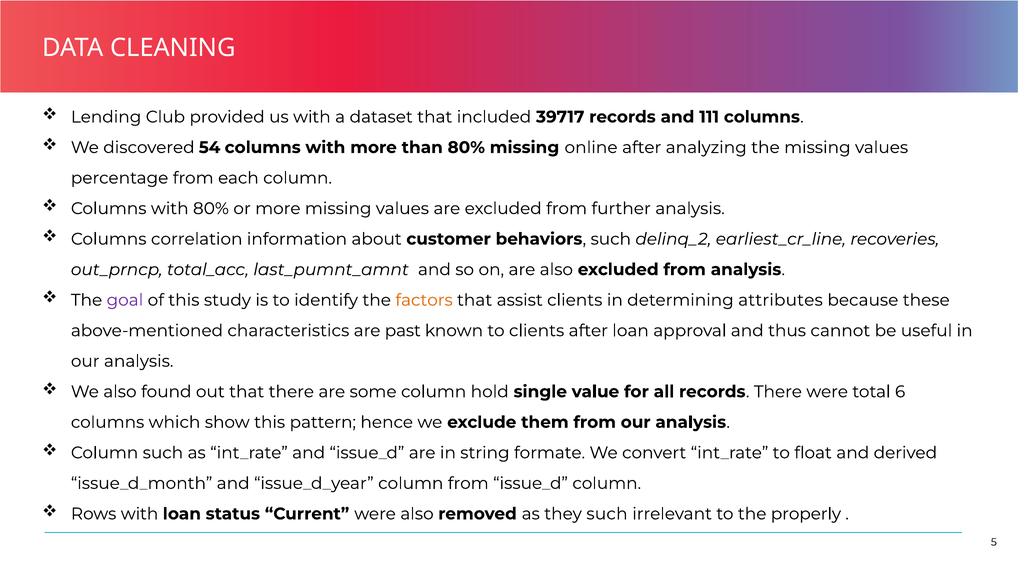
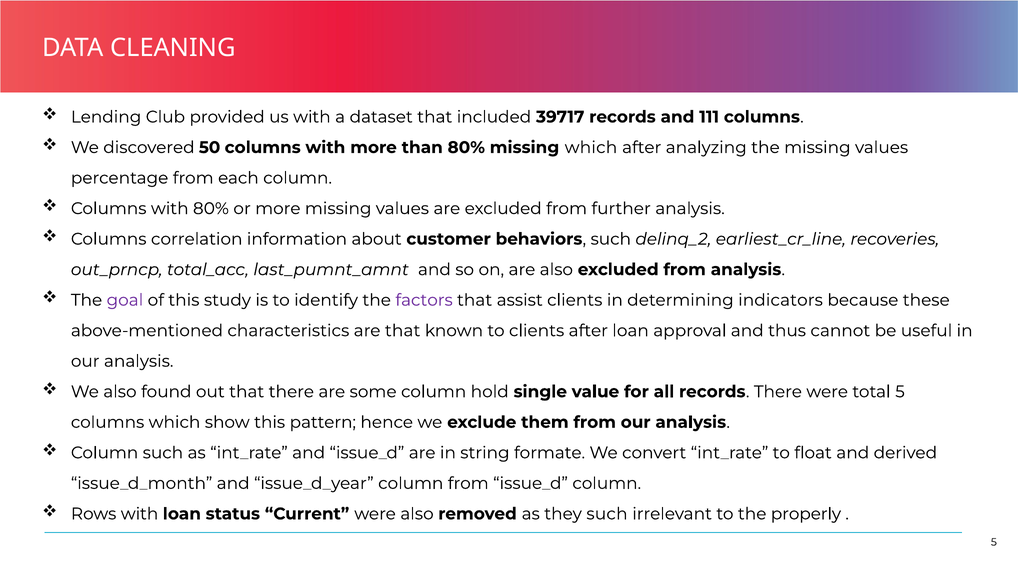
54: 54 -> 50
missing online: online -> which
factors colour: orange -> purple
attributes: attributes -> indicators
are past: past -> that
total 6: 6 -> 5
